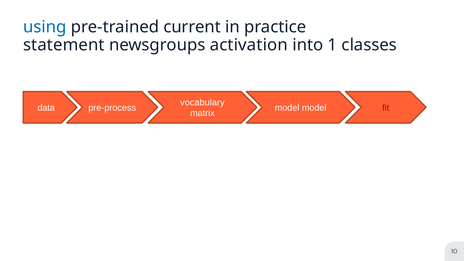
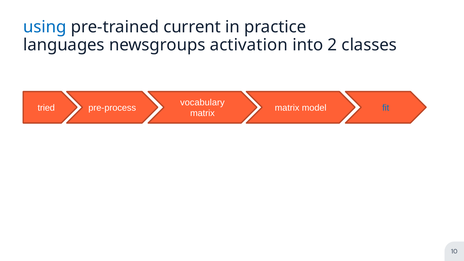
statement: statement -> languages
1: 1 -> 2
data: data -> tried
model at (287, 108): model -> matrix
fit colour: red -> blue
